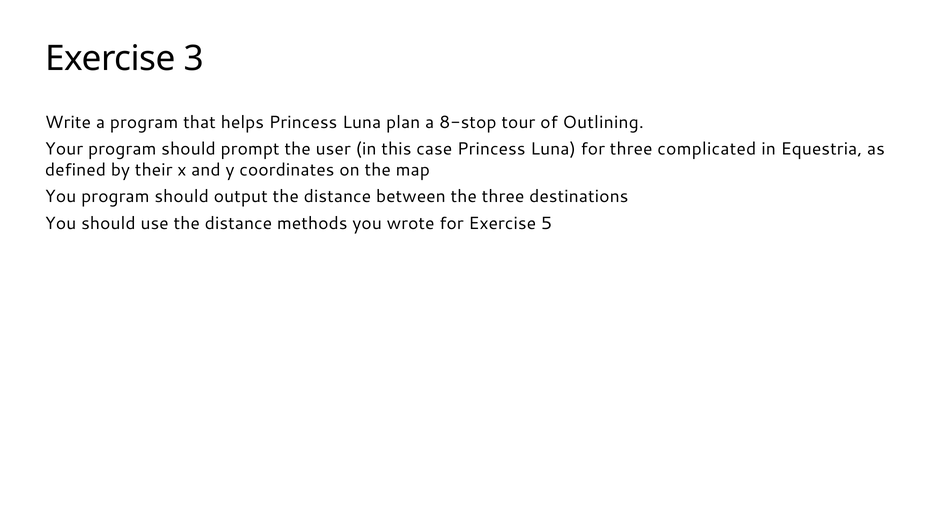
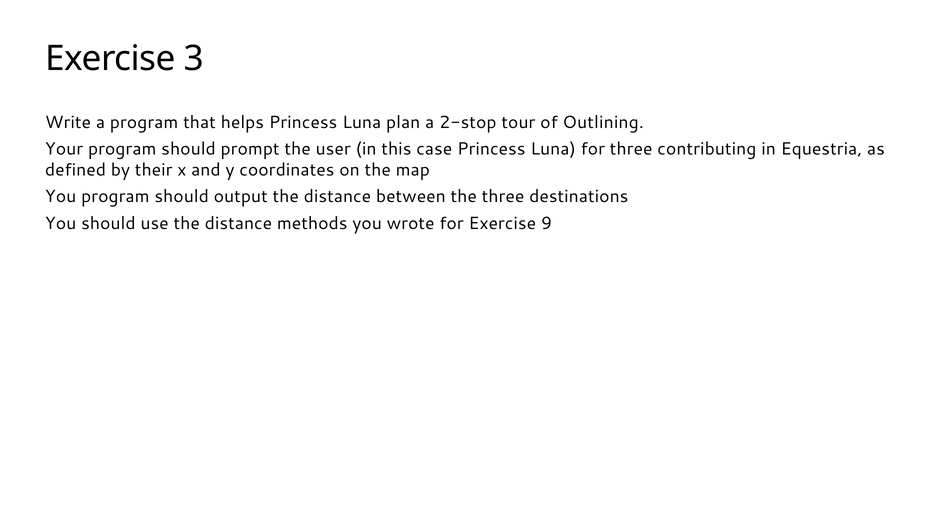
8-stop: 8-stop -> 2-stop
complicated: complicated -> contributing
5: 5 -> 9
